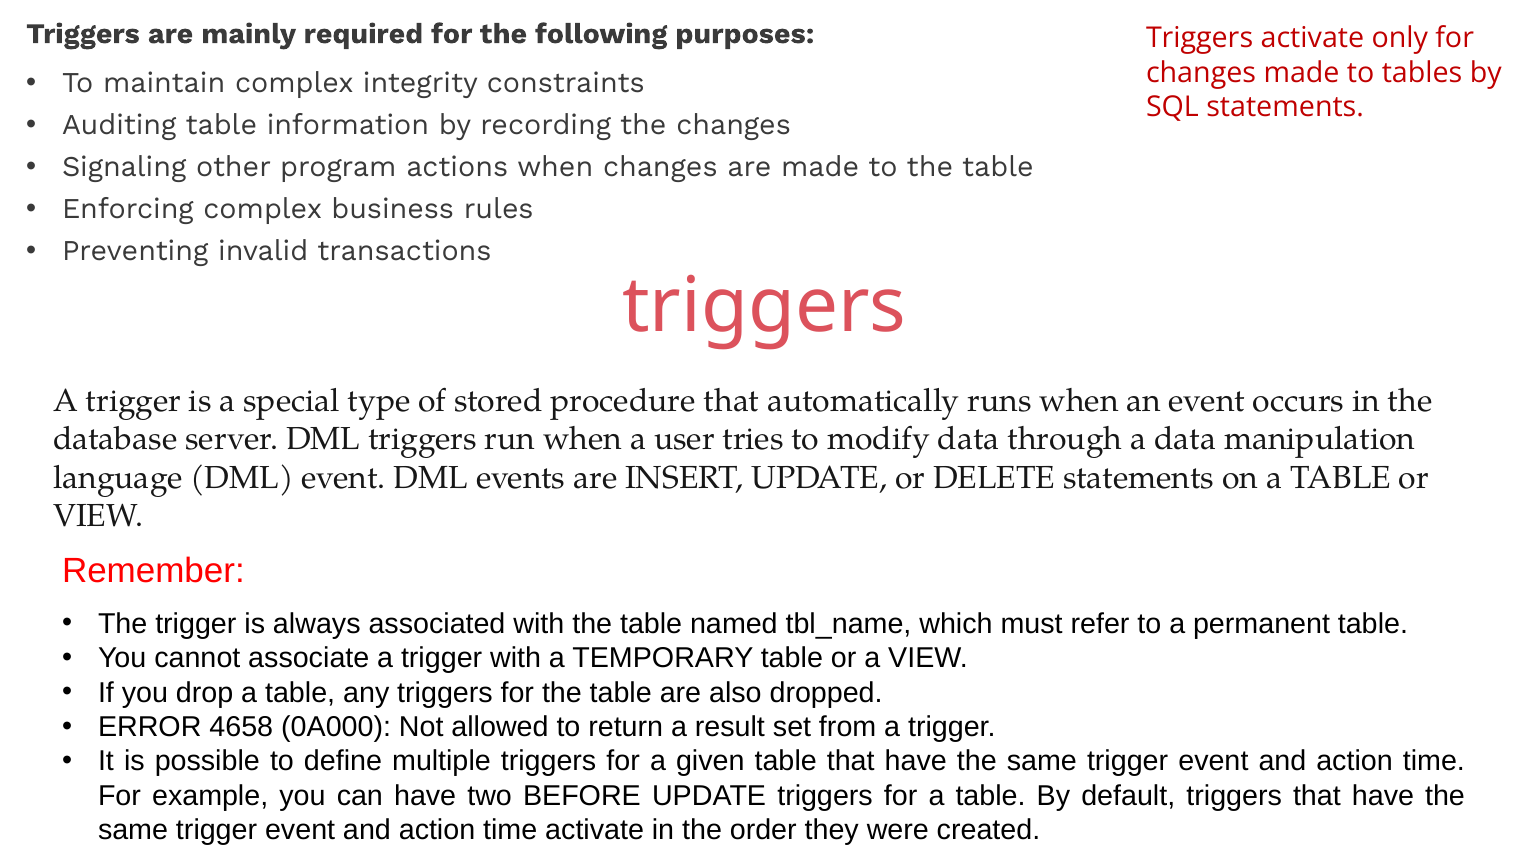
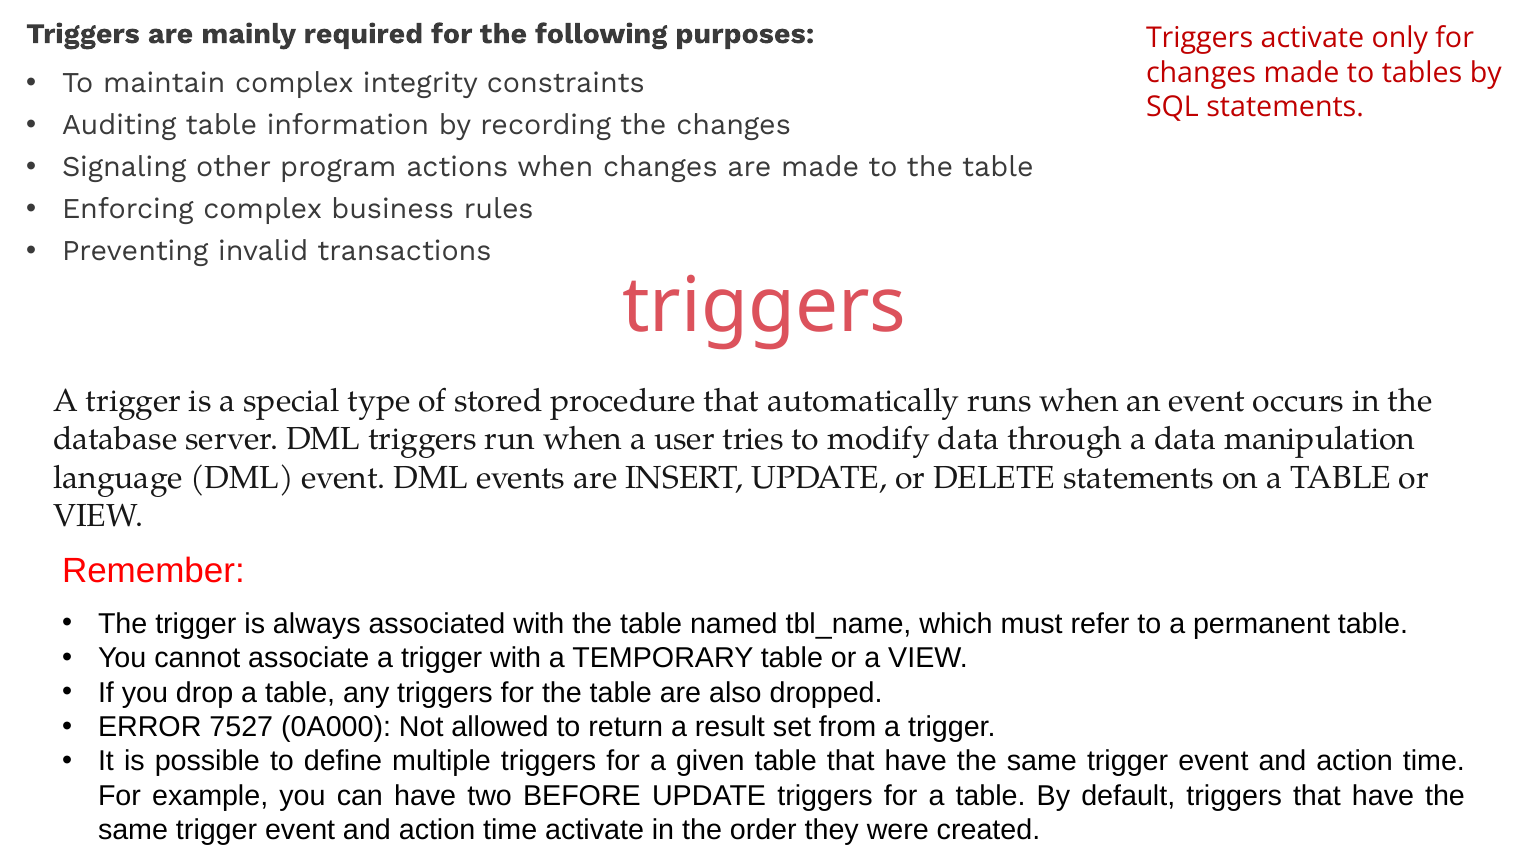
4658: 4658 -> 7527
